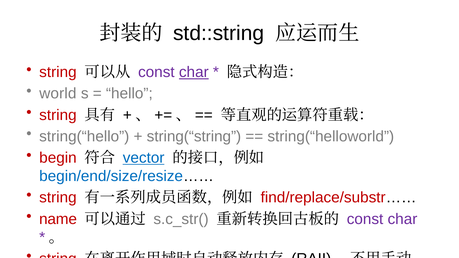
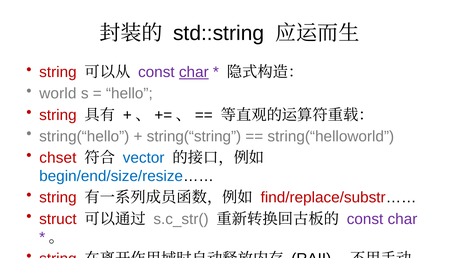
begin: begin -> chset
vector underline: present -> none
name: name -> struct
